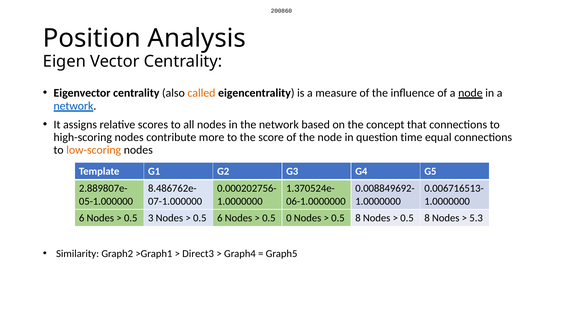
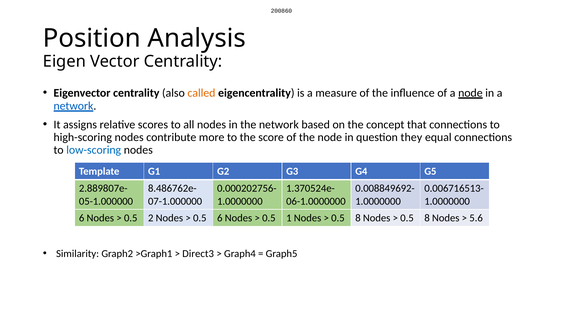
time: time -> they
low-scoring colour: orange -> blue
3: 3 -> 2
0: 0 -> 1
5.3: 5.3 -> 5.6
